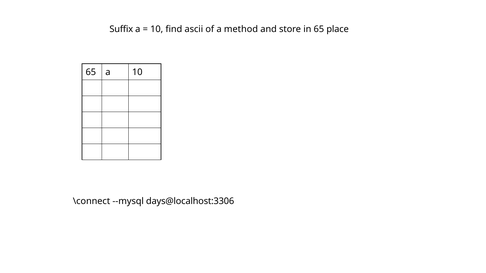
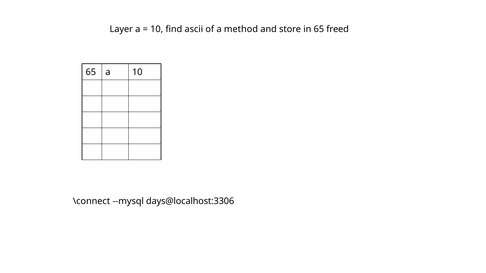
Suffix: Suffix -> Layer
place: place -> freed
